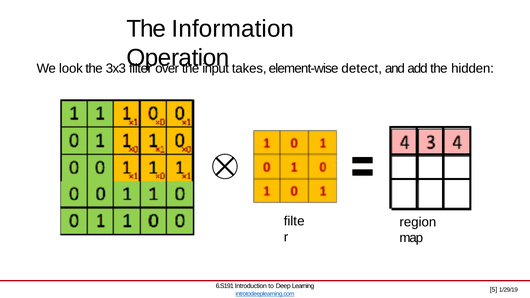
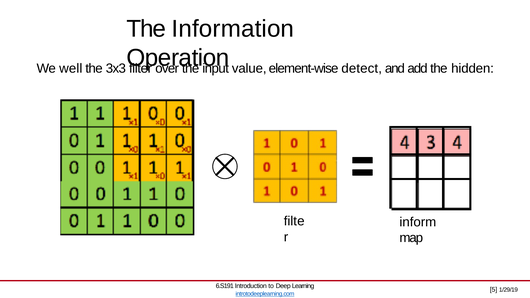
look: look -> well
takes: takes -> value
region: region -> inform
